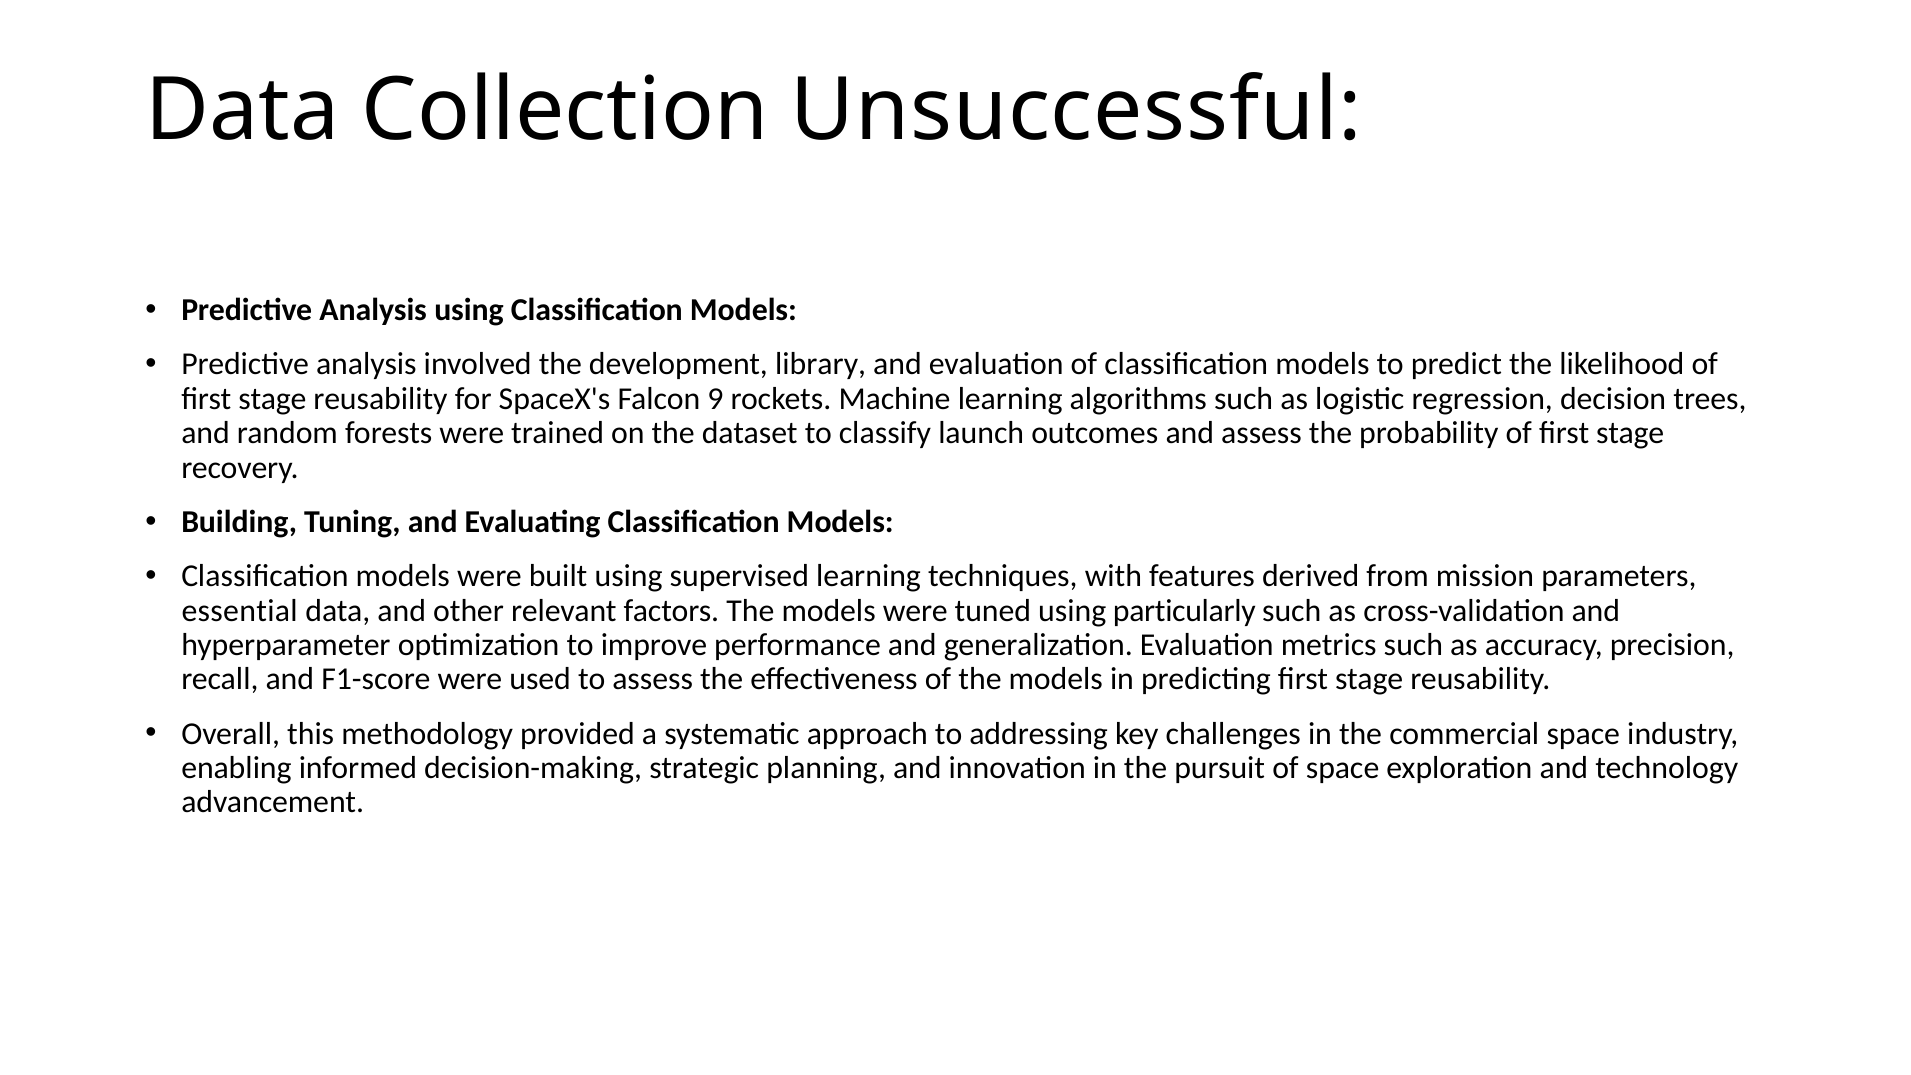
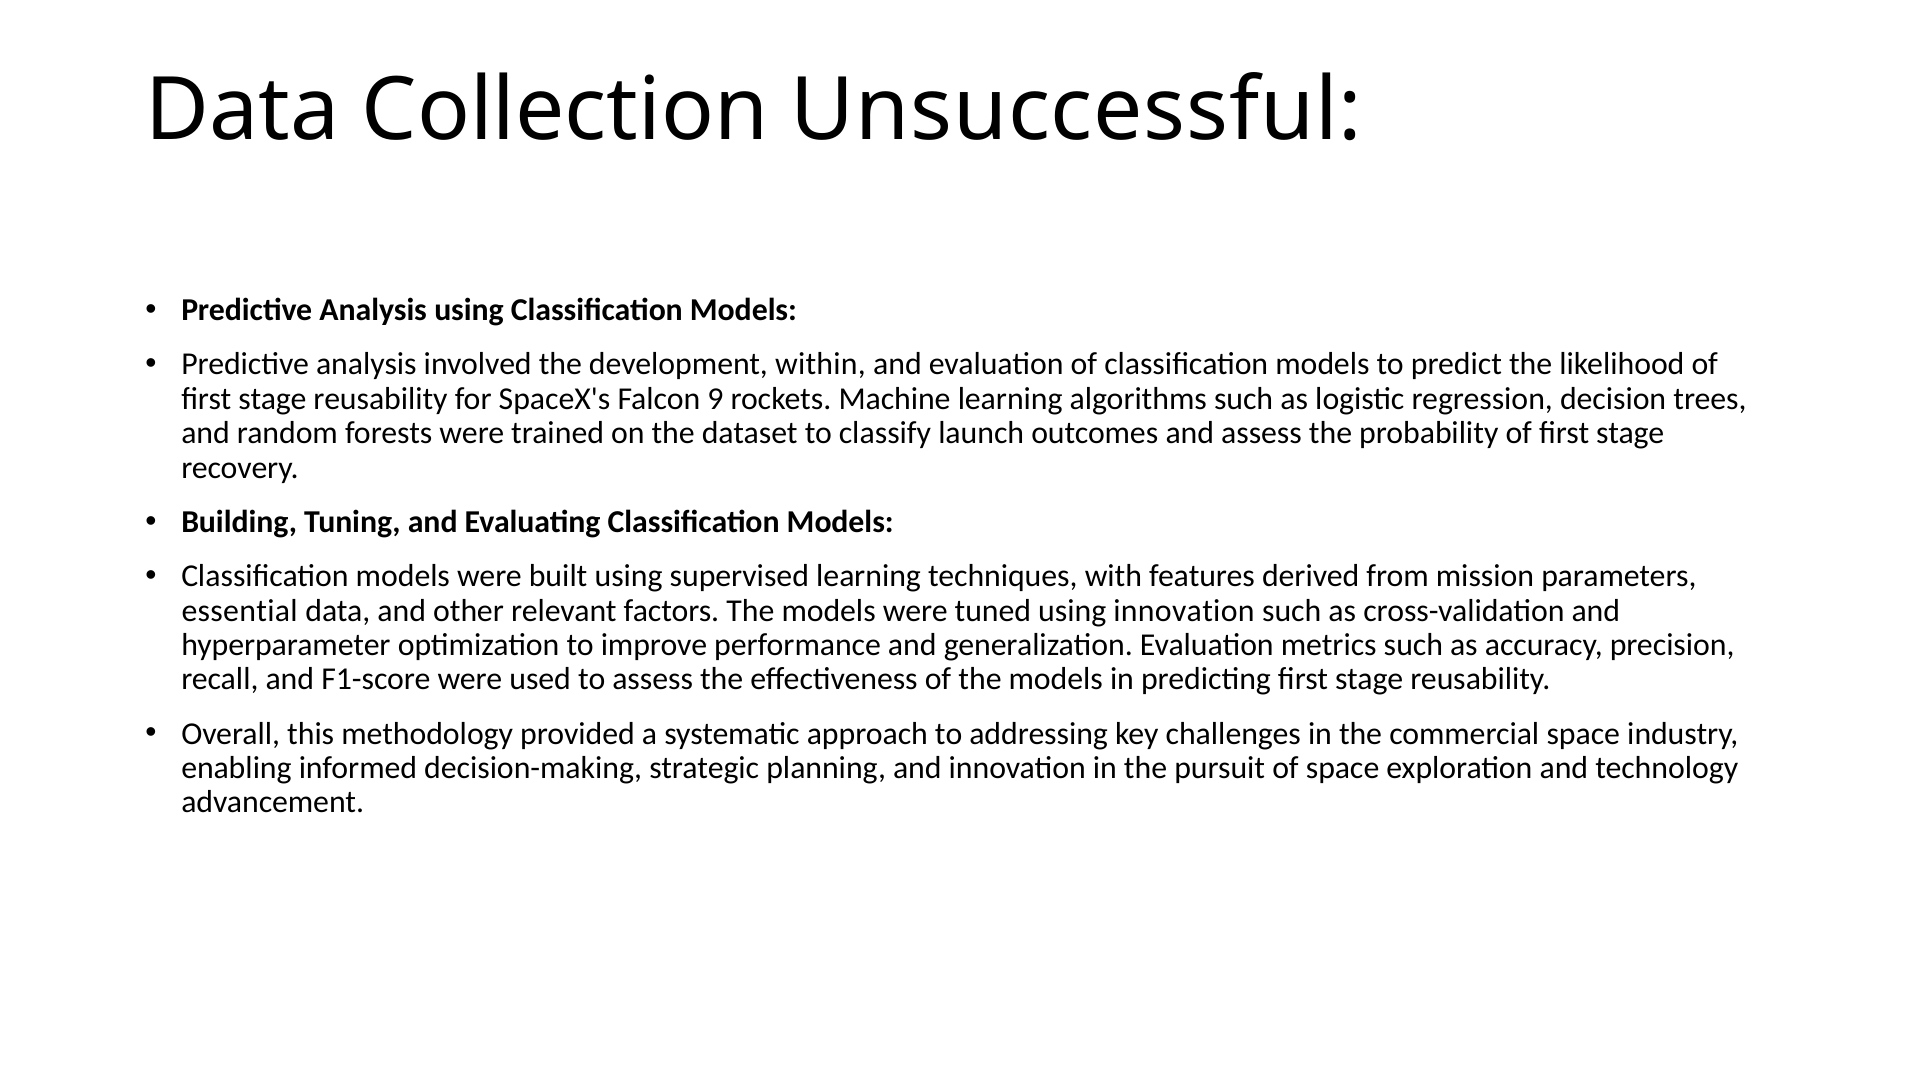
library: library -> within
using particularly: particularly -> innovation
